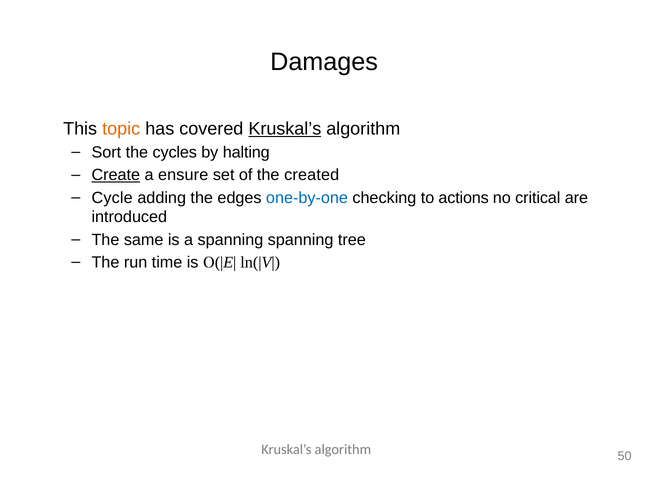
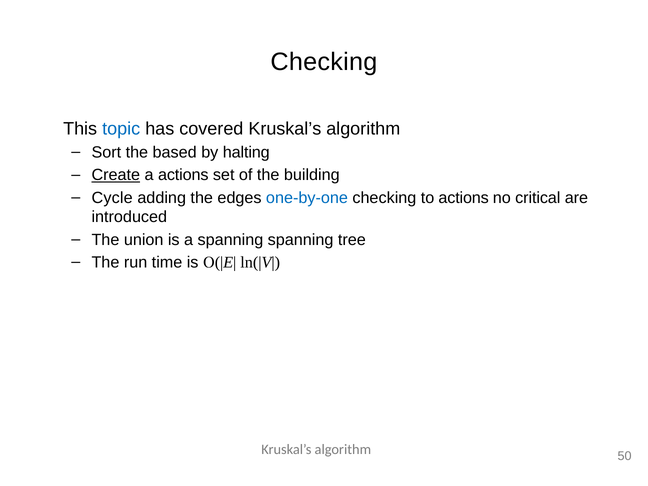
Damages at (324, 62): Damages -> Checking
topic colour: orange -> blue
Kruskal’s at (285, 129) underline: present -> none
cycles: cycles -> based
a ensure: ensure -> actions
created: created -> building
same: same -> union
